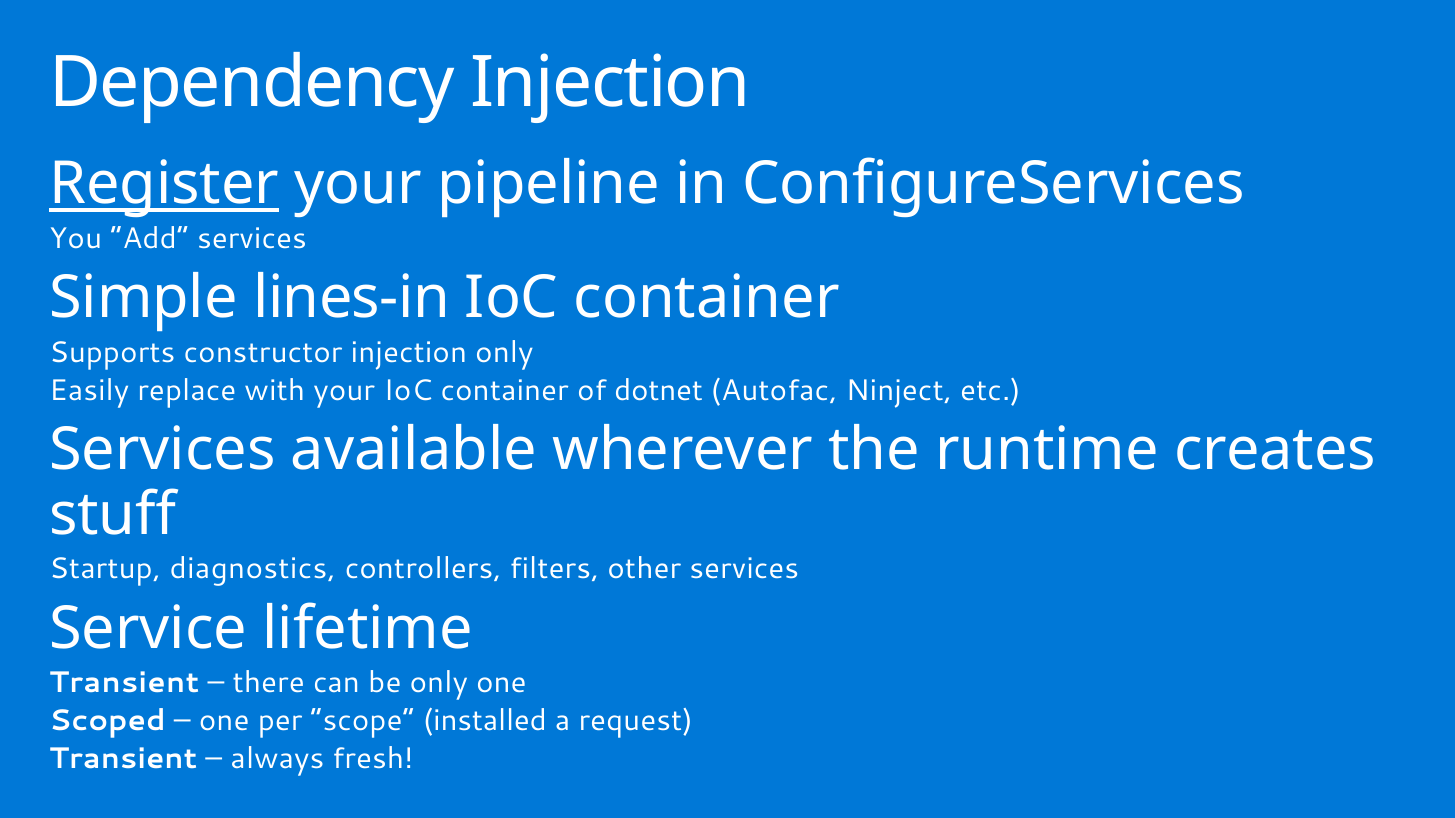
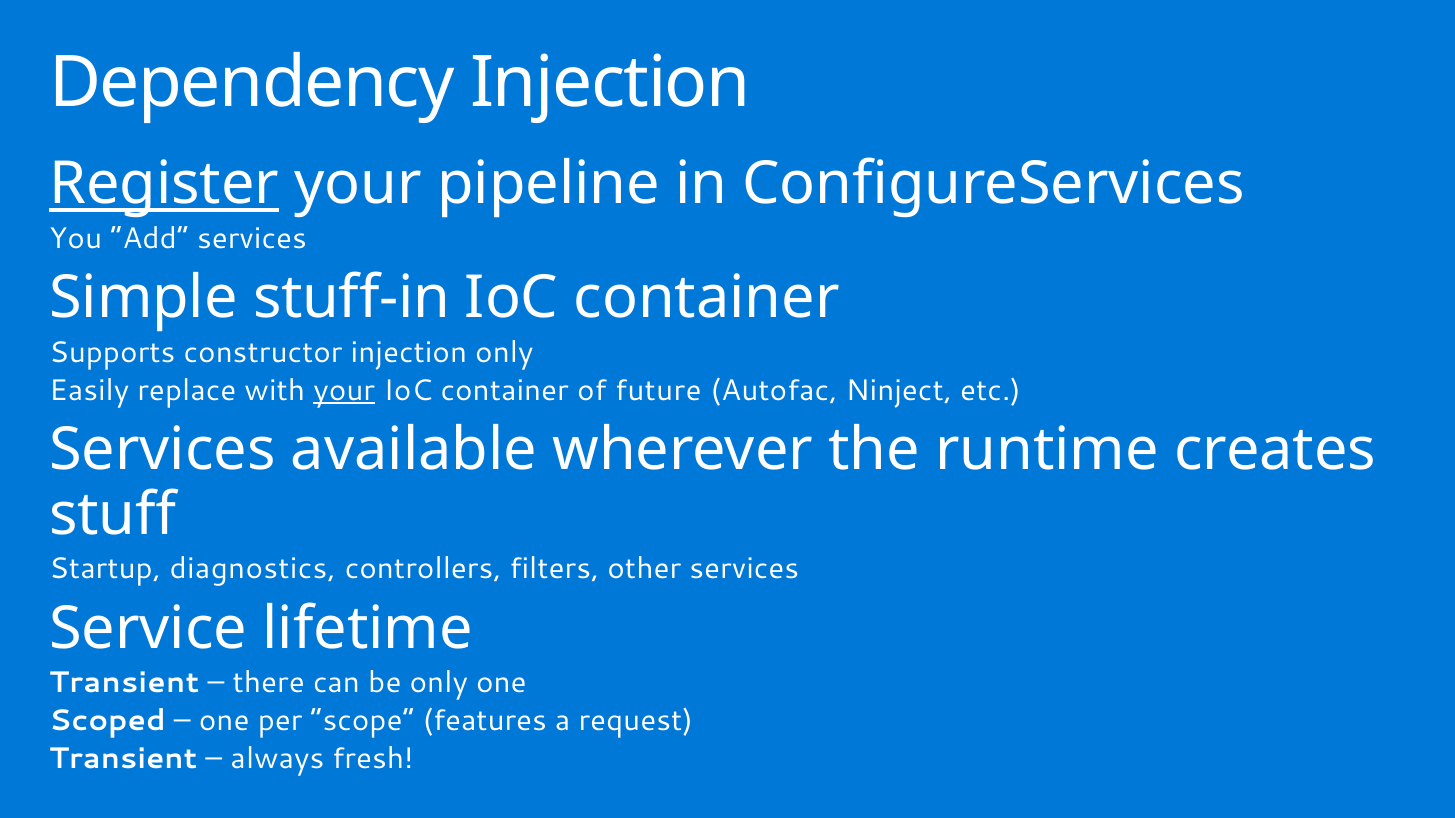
lines-in: lines-in -> stuff-in
your at (344, 391) underline: none -> present
dotnet: dotnet -> future
installed: installed -> features
